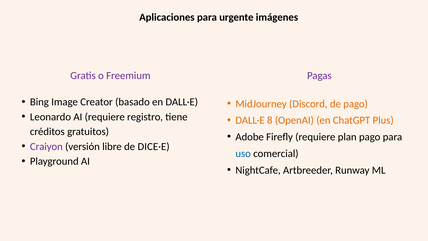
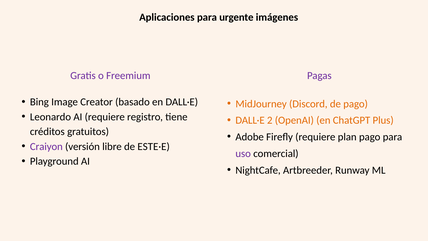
8: 8 -> 2
DICE·E: DICE·E -> ESTE·E
uso colour: blue -> purple
